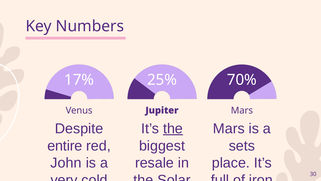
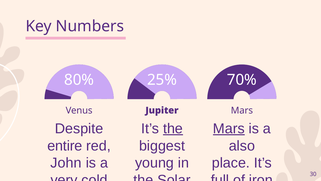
17%: 17% -> 80%
Mars at (229, 128) underline: none -> present
sets at (242, 145): sets -> also
resale: resale -> young
